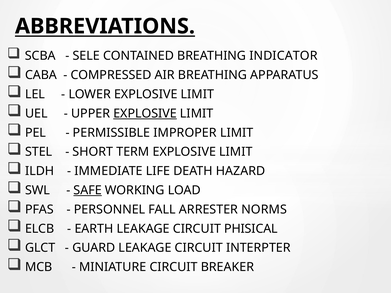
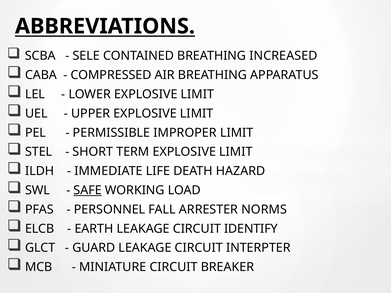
INDICATOR: INDICATOR -> INCREASED
EXPLOSIVE at (145, 114) underline: present -> none
PHISICAL: PHISICAL -> IDENTIFY
